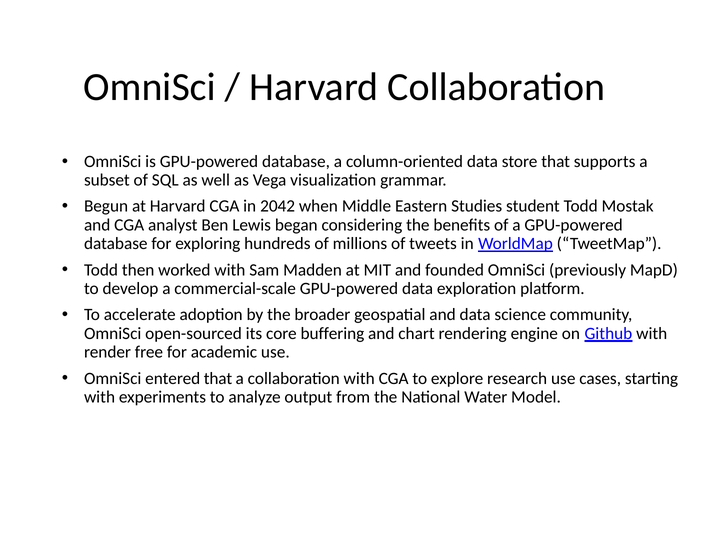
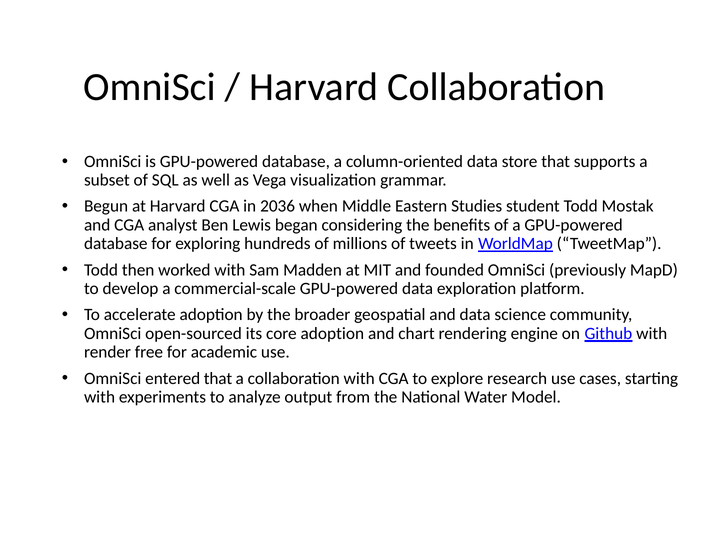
2042: 2042 -> 2036
core buffering: buffering -> adoption
